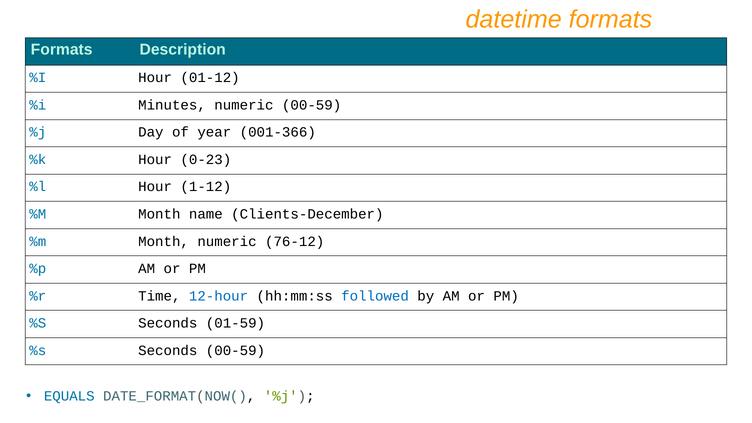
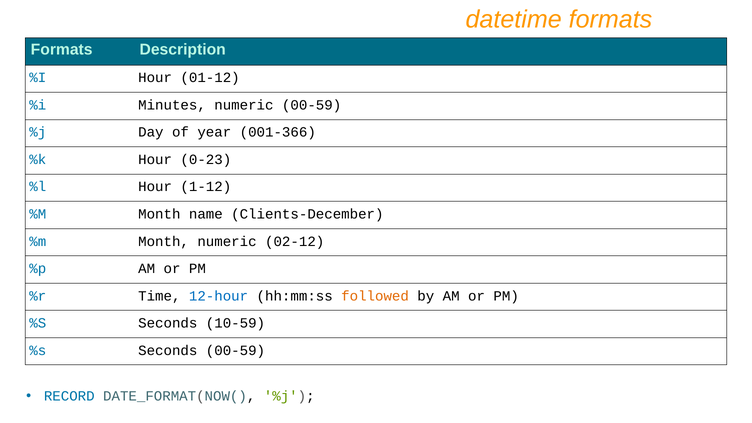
76-12: 76-12 -> 02-12
followed colour: blue -> orange
01-59: 01-59 -> 10-59
EQUALS: EQUALS -> RECORD
